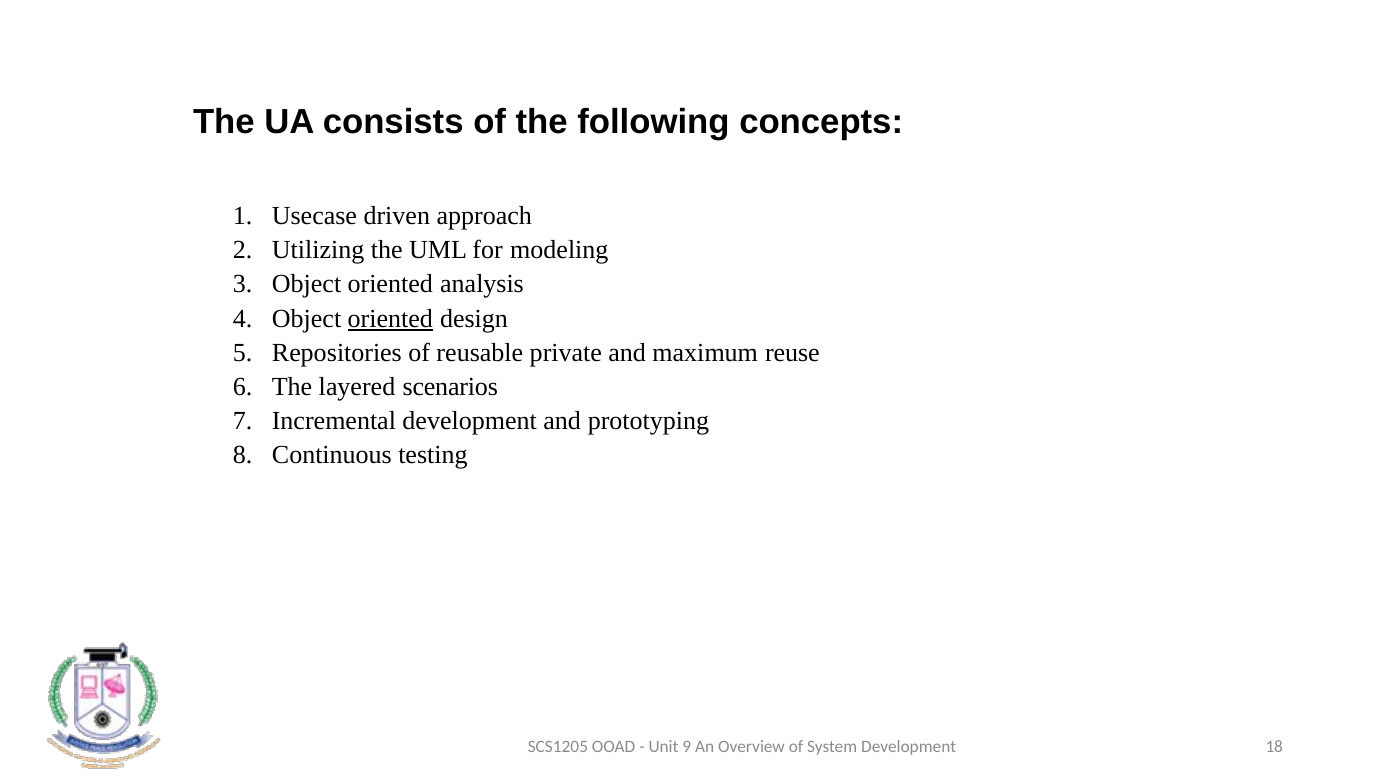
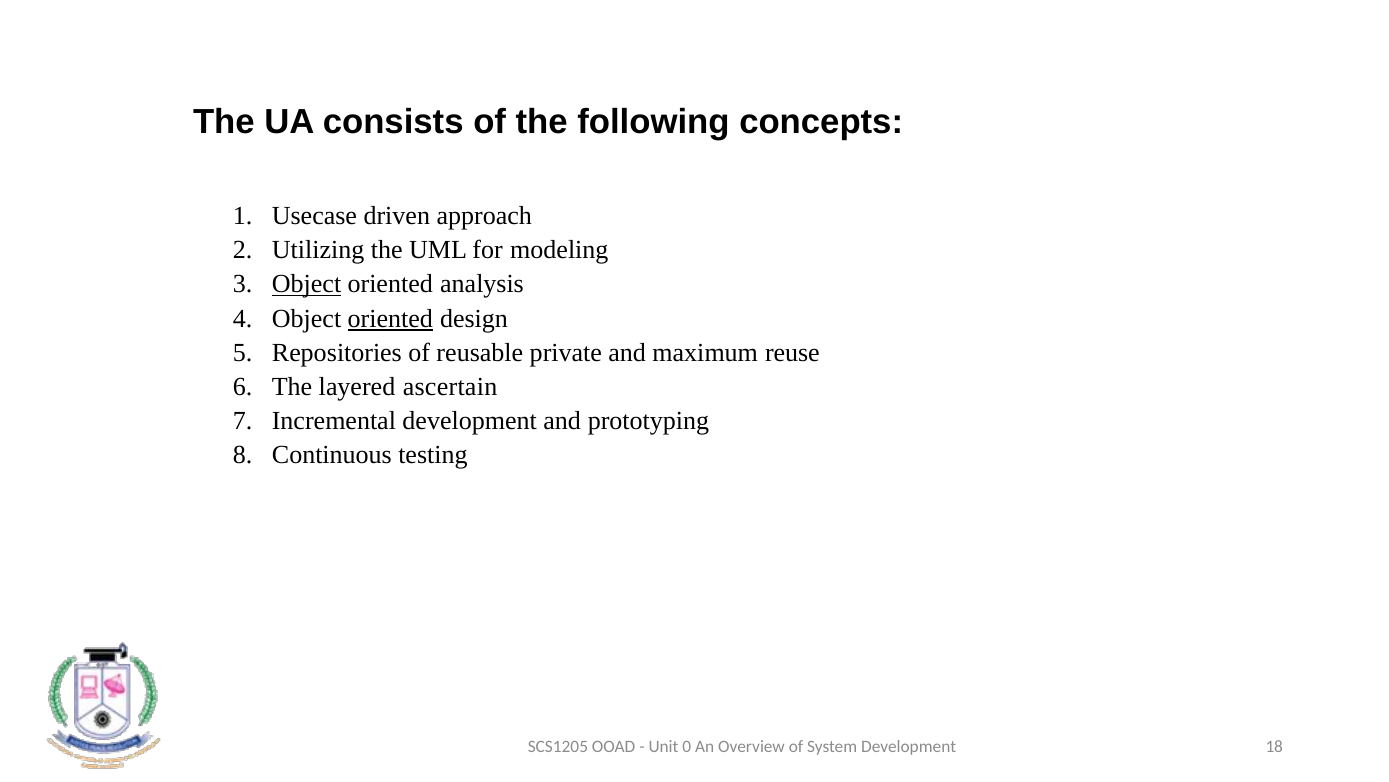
Object at (307, 284) underline: none -> present
scenarios: scenarios -> ascertain
9: 9 -> 0
